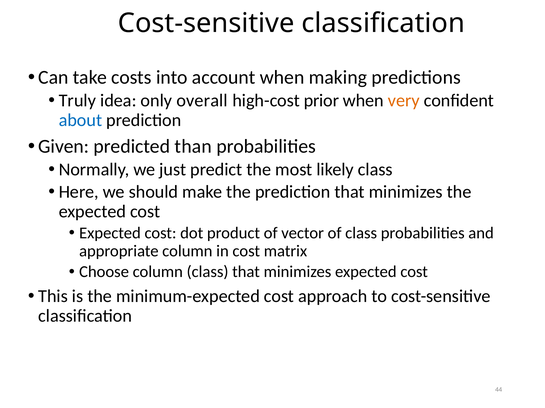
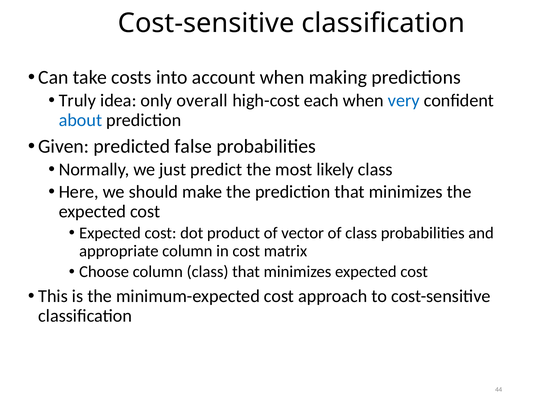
prior: prior -> each
very colour: orange -> blue
than: than -> false
